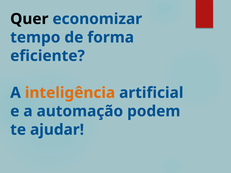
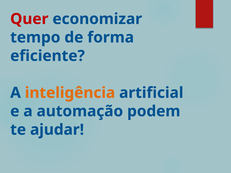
Quer colour: black -> red
